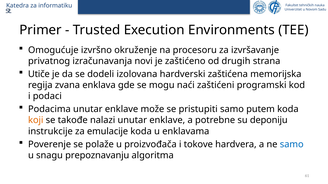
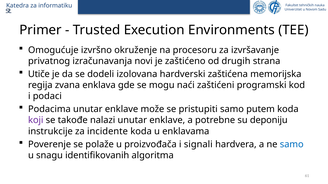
koji colour: orange -> purple
emulacije: emulacije -> incidente
tokove: tokove -> signali
prepoznavanju: prepoznavanju -> identifikovanih
